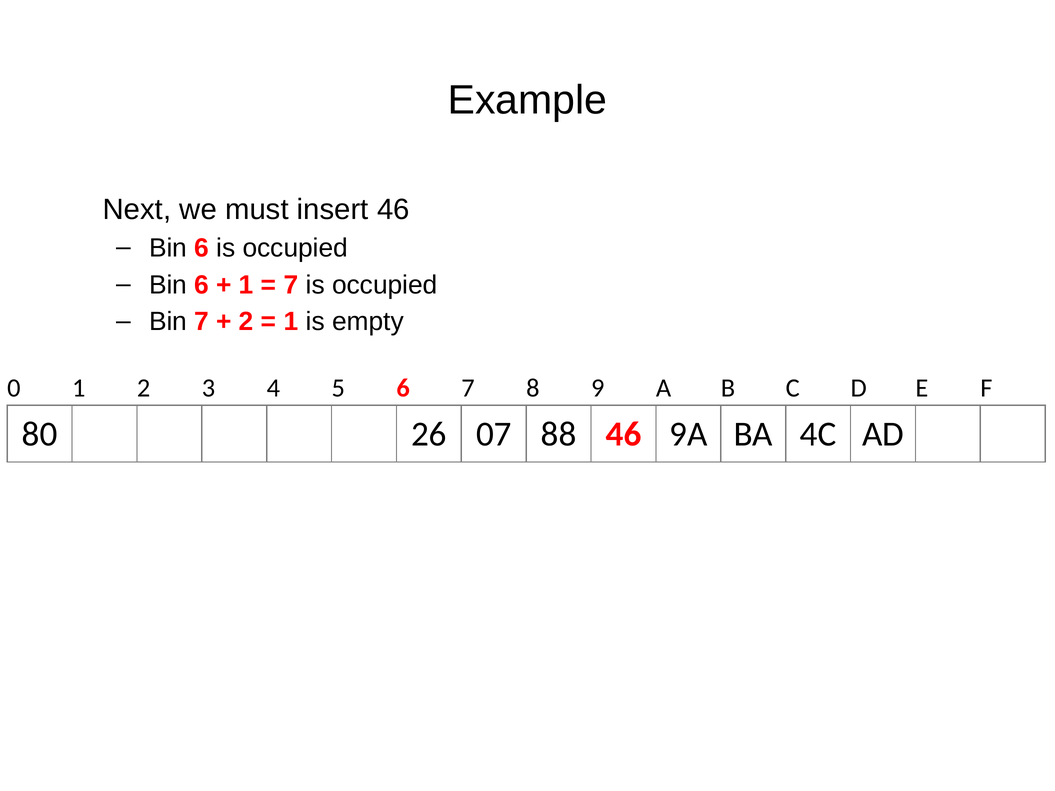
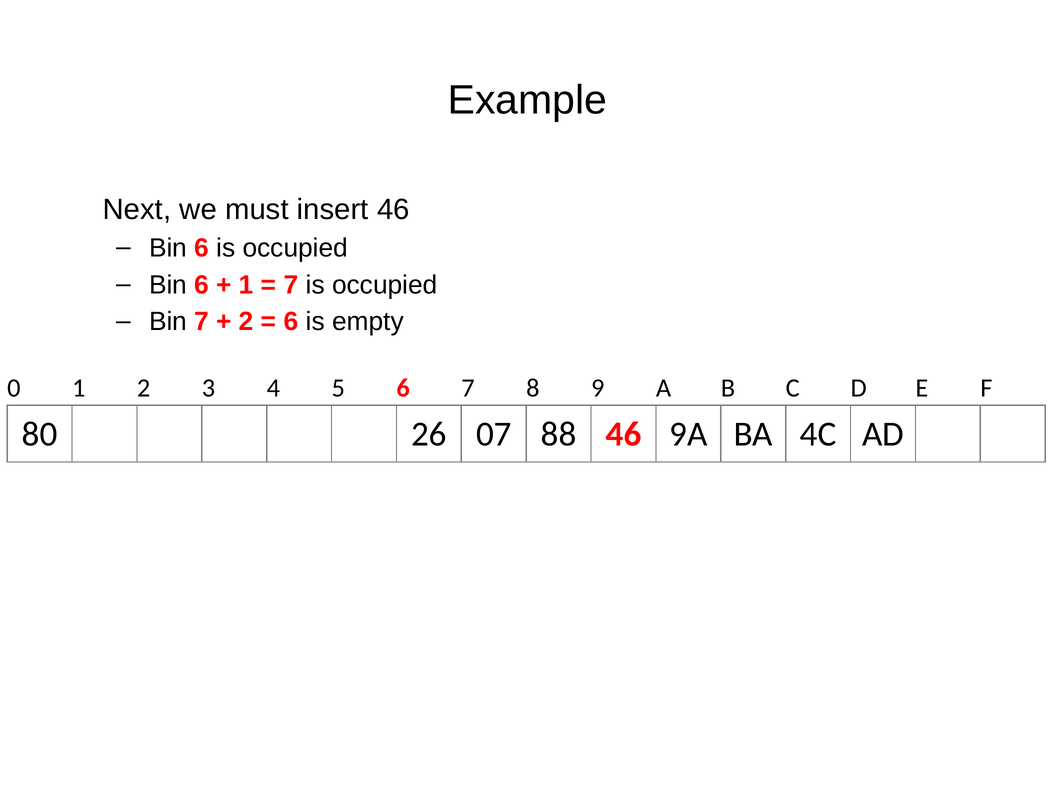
1 at (291, 322): 1 -> 6
